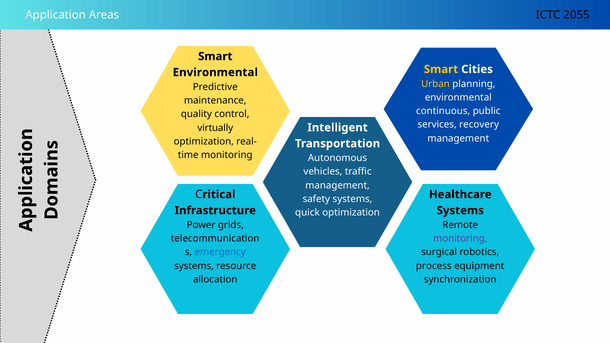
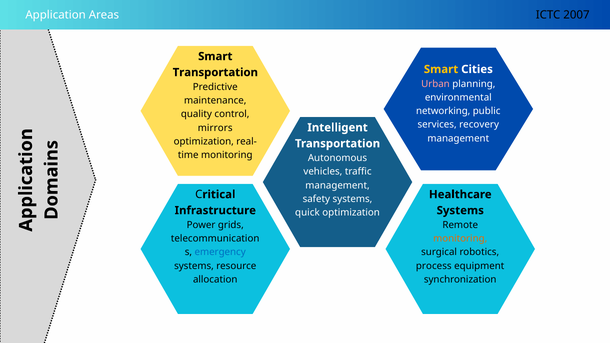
2055: 2055 -> 2007
Environmental at (215, 72): Environmental -> Transportation
Urban colour: yellow -> pink
continuous: continuous -> networking
virtually: virtually -> mirrors
monitoring at (460, 239) colour: purple -> orange
